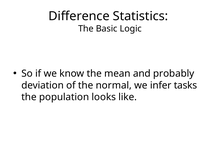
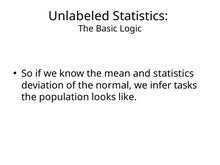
Difference: Difference -> Unlabeled
and probably: probably -> statistics
